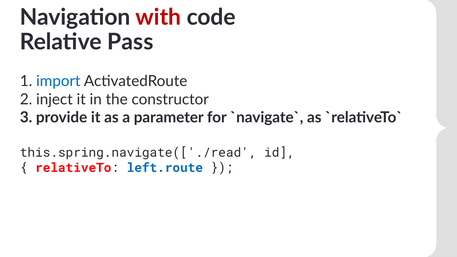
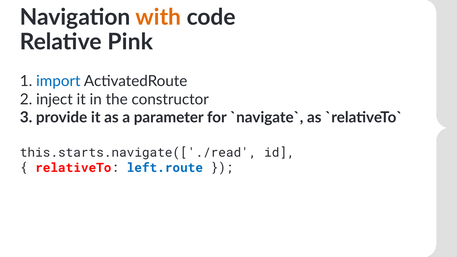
with colour: red -> orange
Pass: Pass -> Pink
this.spring.navigate(['./read: this.spring.navigate(['./read -> this.starts.navigate(['./read
